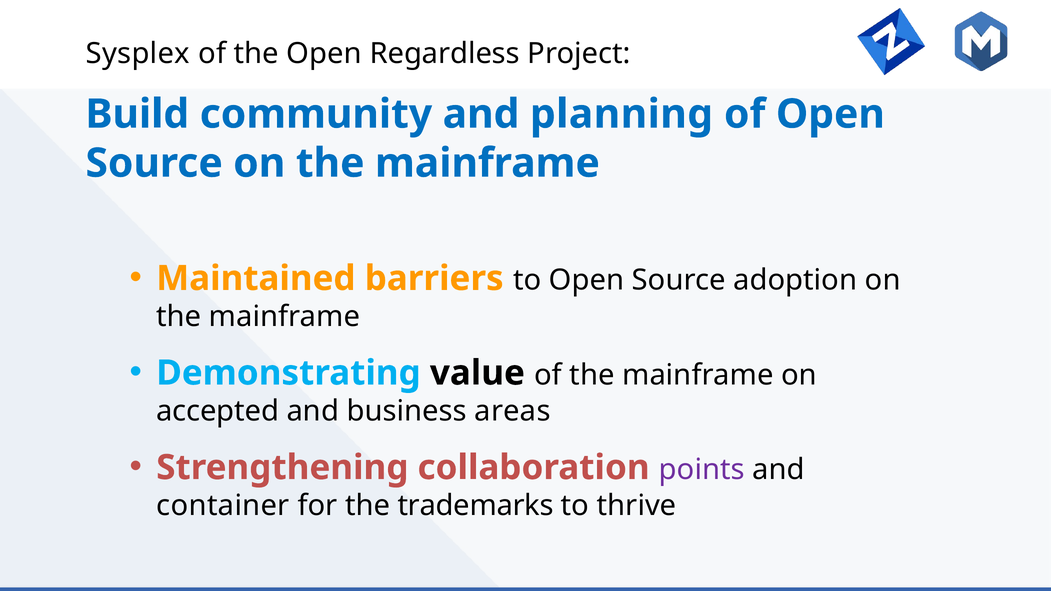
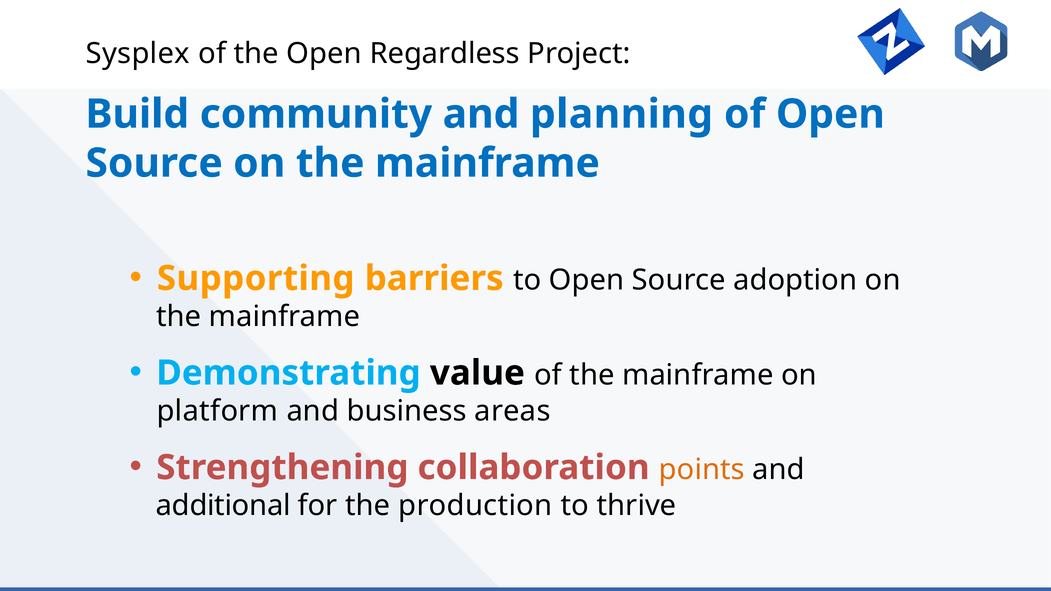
Maintained: Maintained -> Supporting
accepted: accepted -> platform
points colour: purple -> orange
container: container -> additional
trademarks: trademarks -> production
